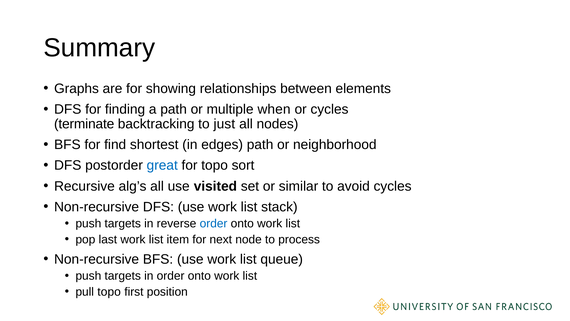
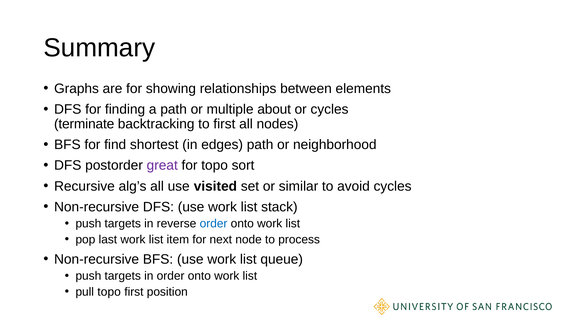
when: when -> about
to just: just -> first
great colour: blue -> purple
